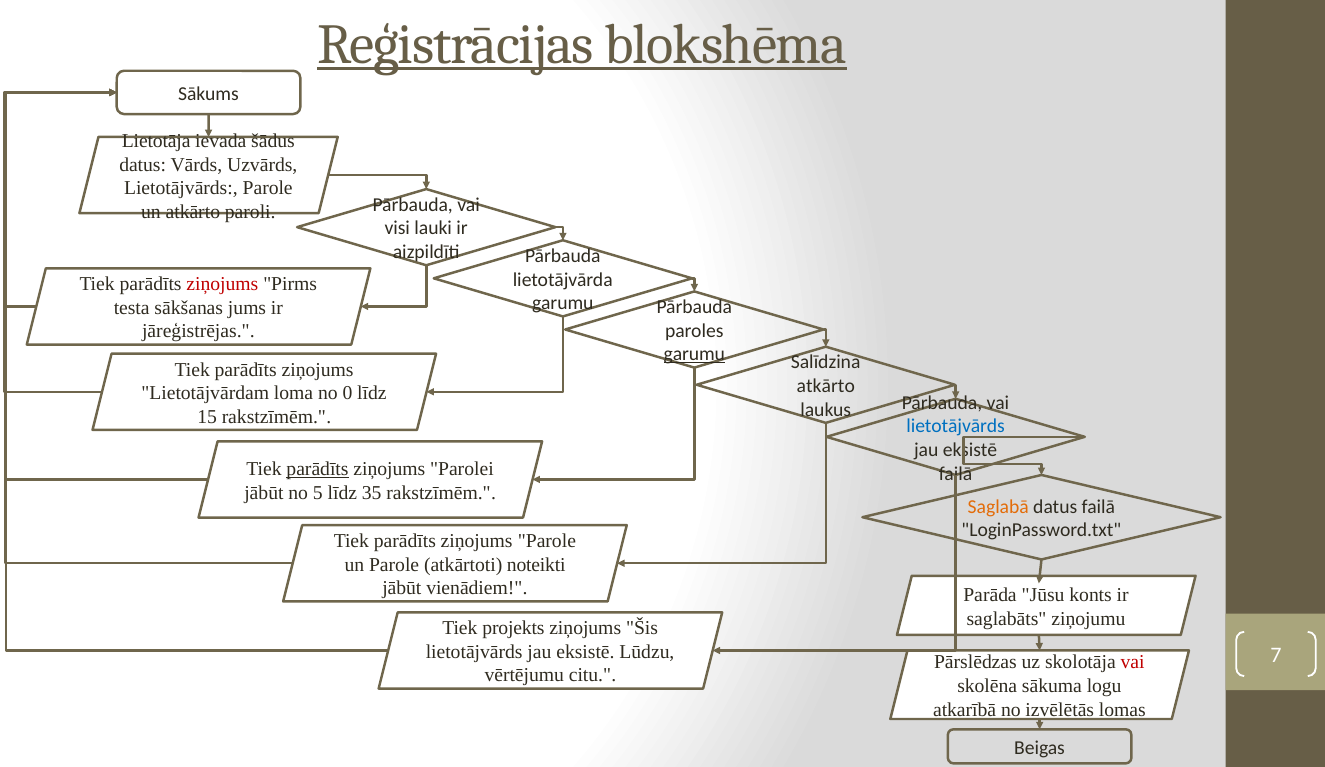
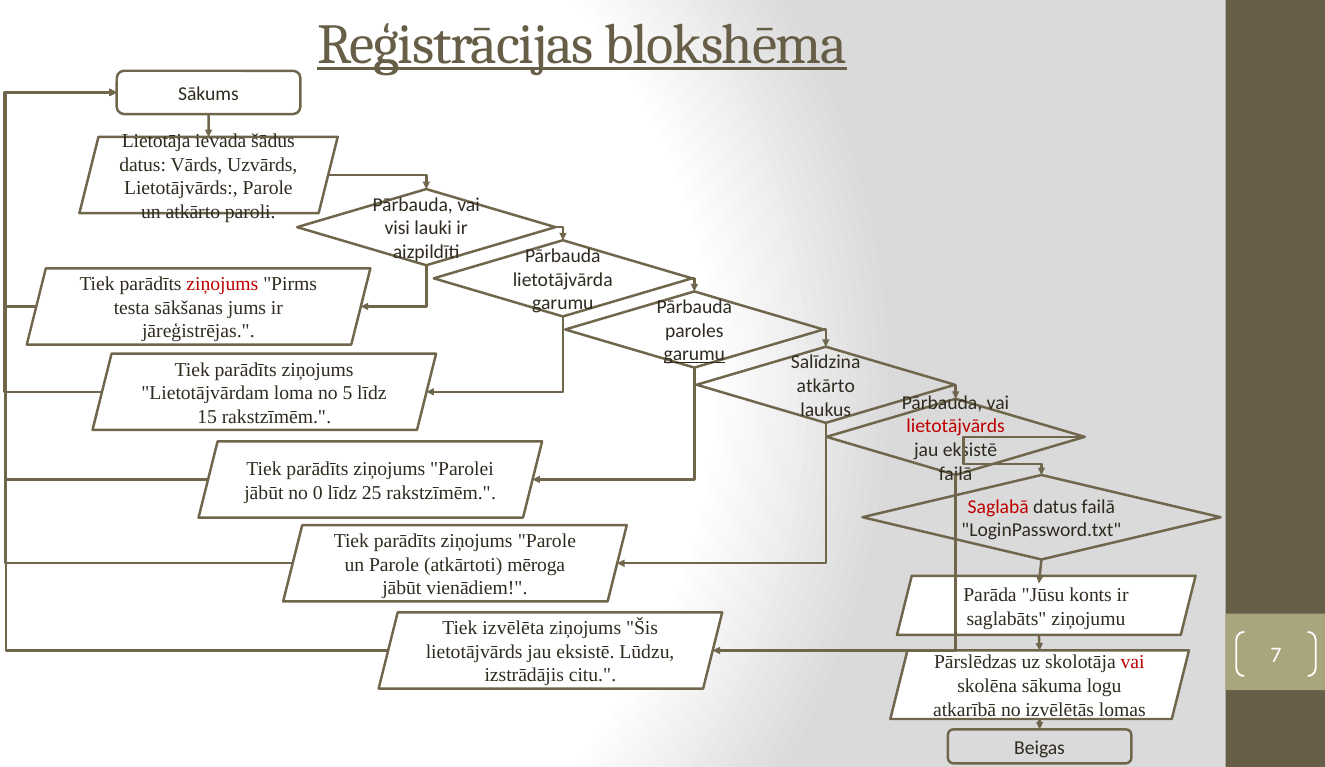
0: 0 -> 5
lietotājvārds at (956, 426) colour: blue -> red
parādīts at (318, 469) underline: present -> none
5: 5 -> 0
35: 35 -> 25
Saglabā colour: orange -> red
noteikti: noteikti -> mēroga
projekts: projekts -> izvēlēta
vērtējumu: vērtējumu -> izstrādājis
